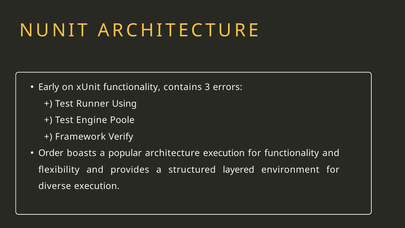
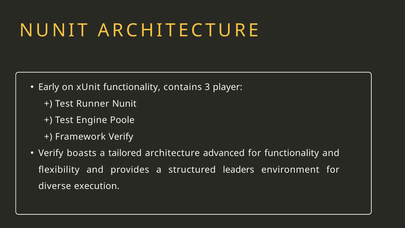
errors: errors -> player
Runner Using: Using -> Nunit
Order at (51, 153): Order -> Verify
popular: popular -> tailored
architecture execution: execution -> advanced
layered: layered -> leaders
